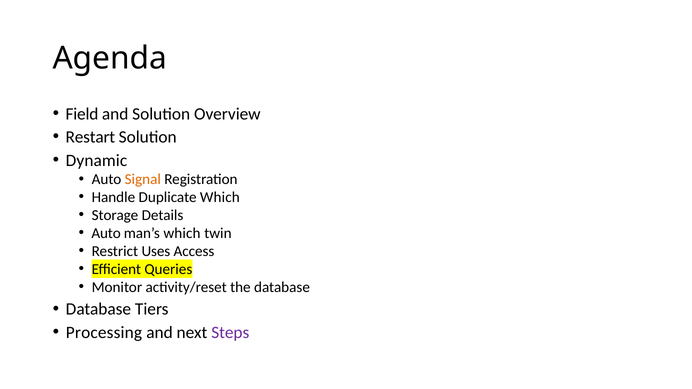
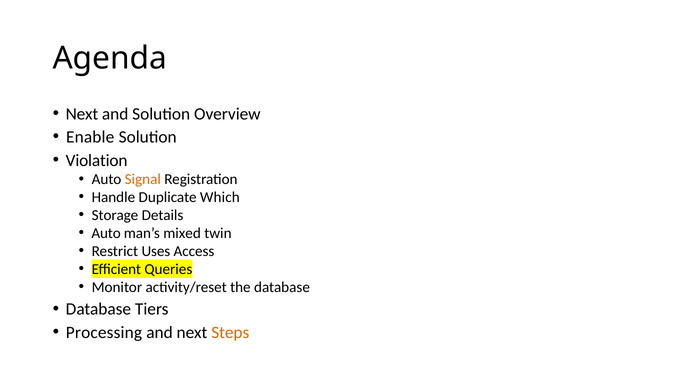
Field at (82, 114): Field -> Next
Restart: Restart -> Enable
Dynamic: Dynamic -> Violation
man’s which: which -> mixed
Steps colour: purple -> orange
